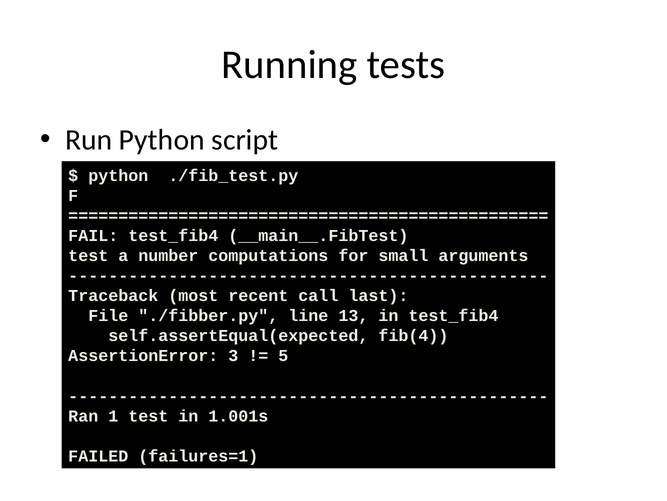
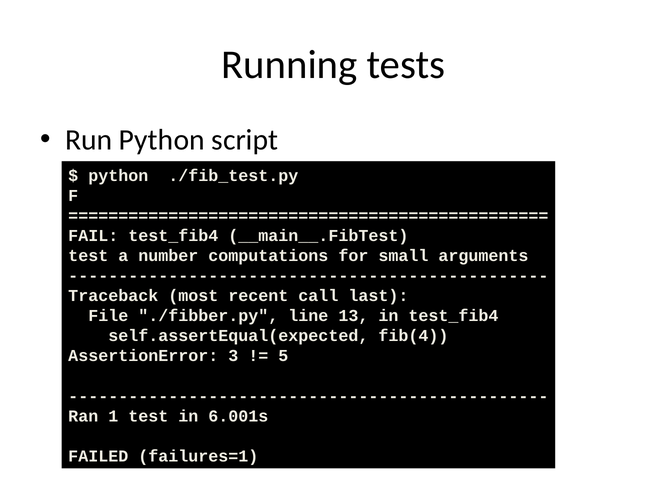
1.001s: 1.001s -> 6.001s
